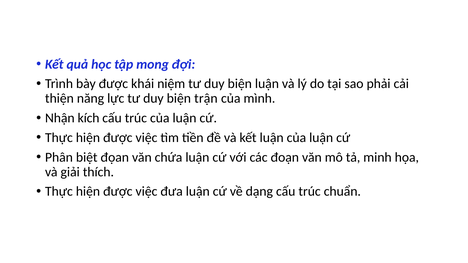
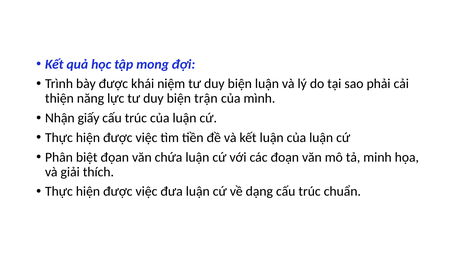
kích: kích -> giấy
